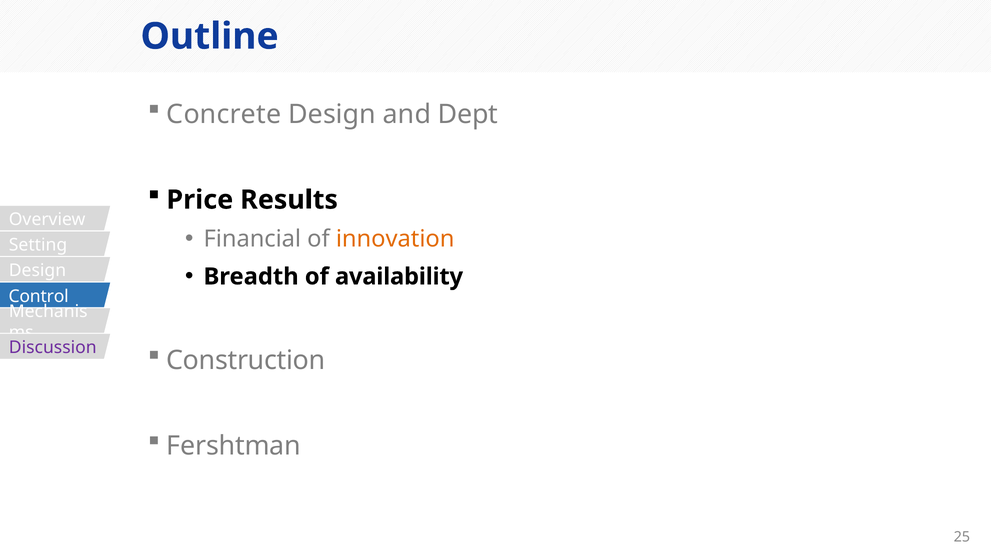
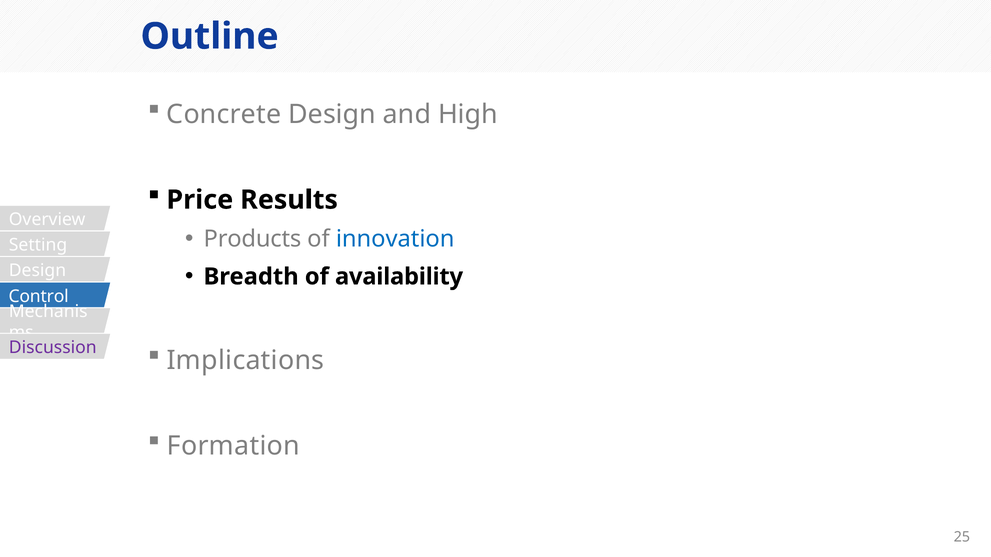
Dept: Dept -> High
Financial: Financial -> Products
innovation colour: orange -> blue
Construction: Construction -> Implications
Fershtman: Fershtman -> Formation
